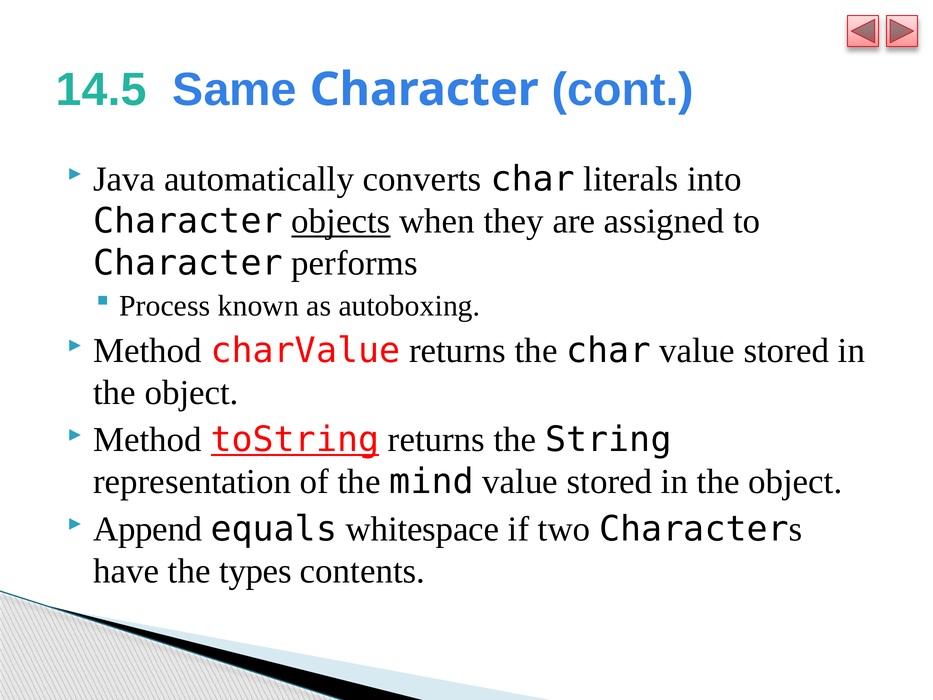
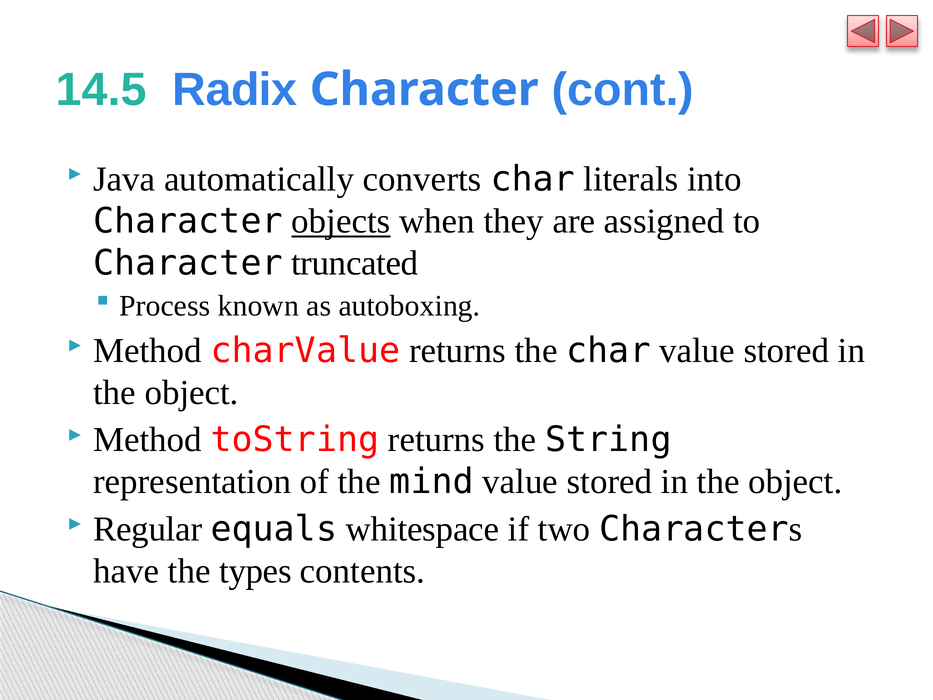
Same: Same -> Radix
performs: performs -> truncated
toString underline: present -> none
Append: Append -> Regular
